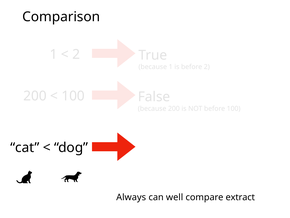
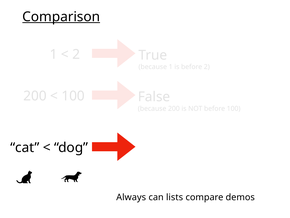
Comparison underline: none -> present
well: well -> lists
extract: extract -> demos
